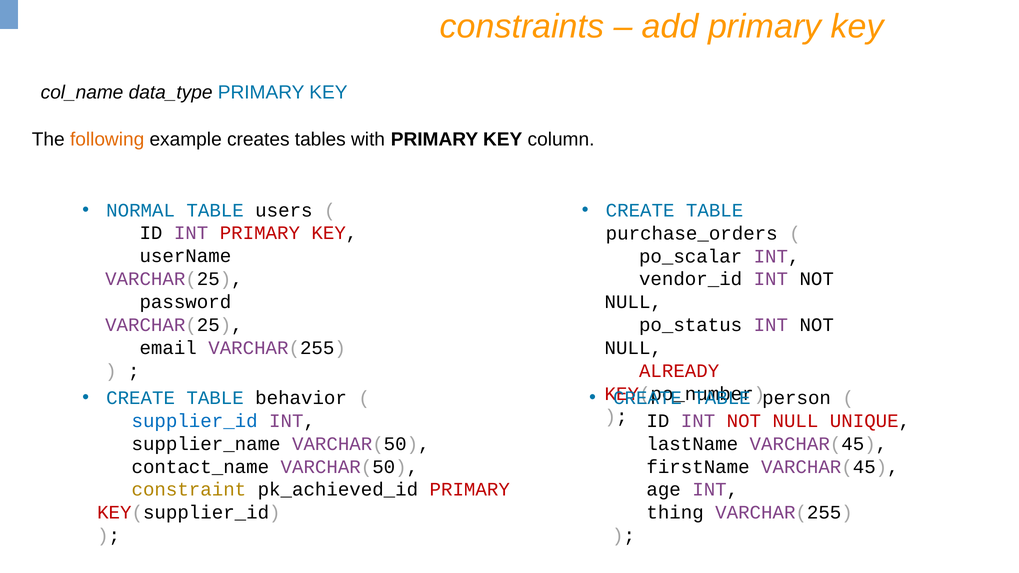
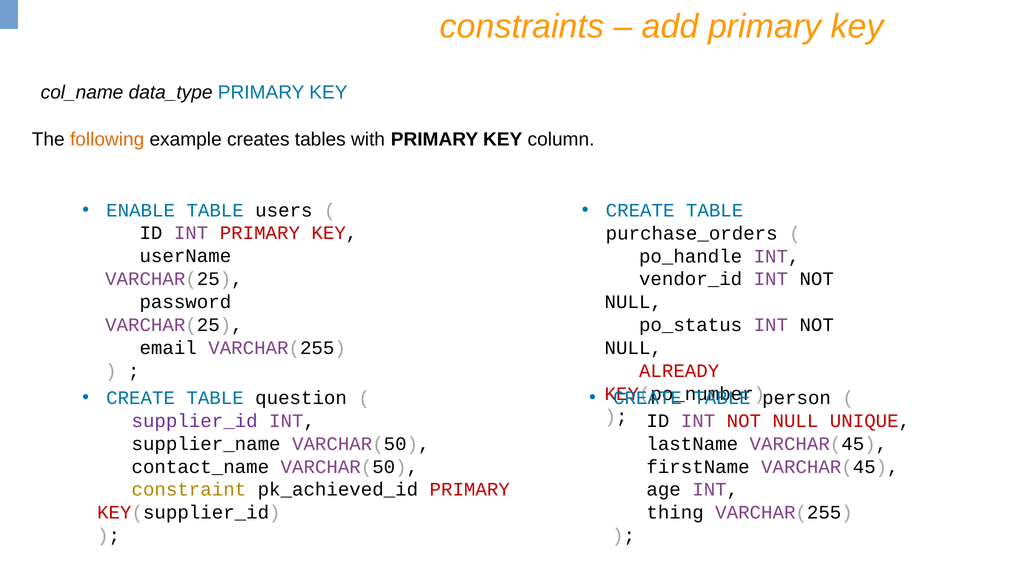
NORMAL: NORMAL -> ENABLE
po_scalar: po_scalar -> po_handle
behavior: behavior -> question
supplier_id colour: blue -> purple
